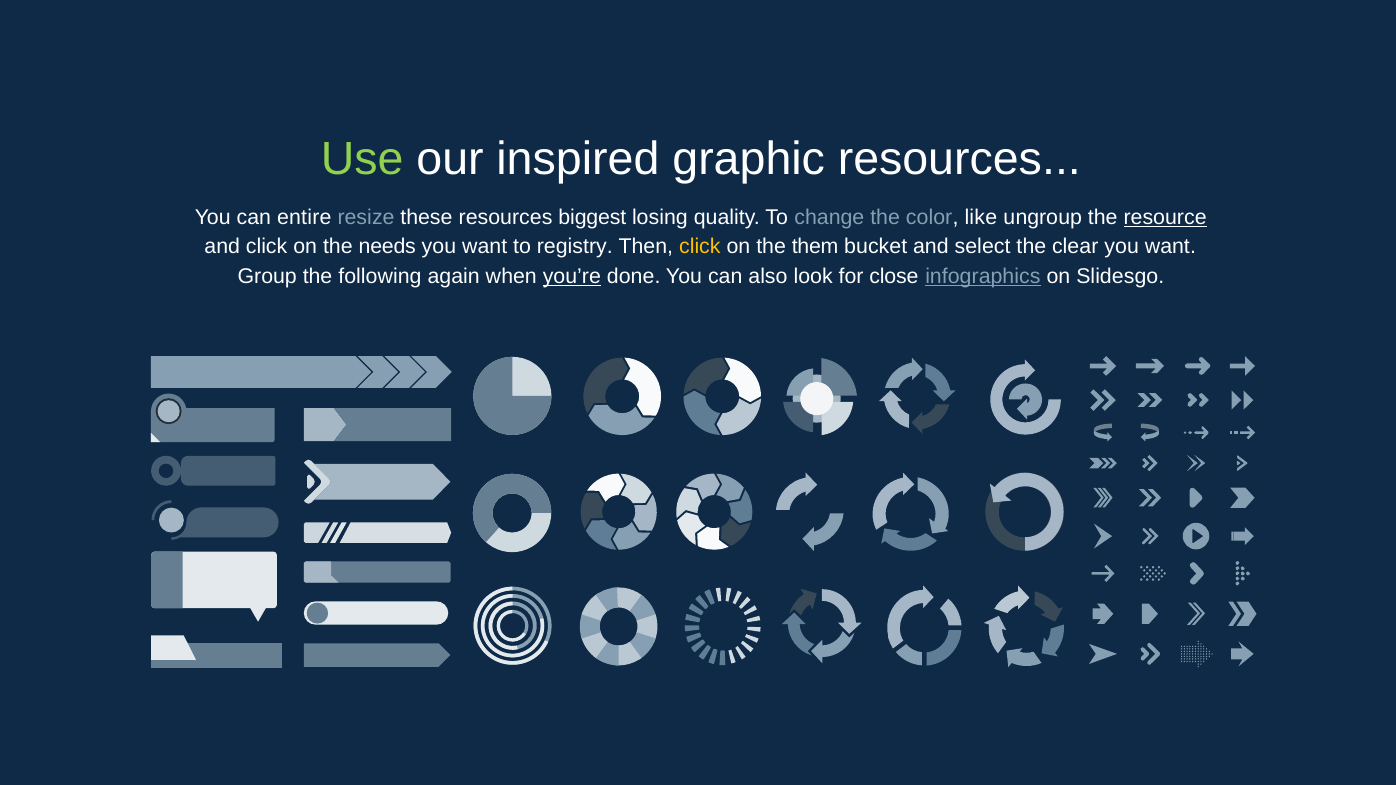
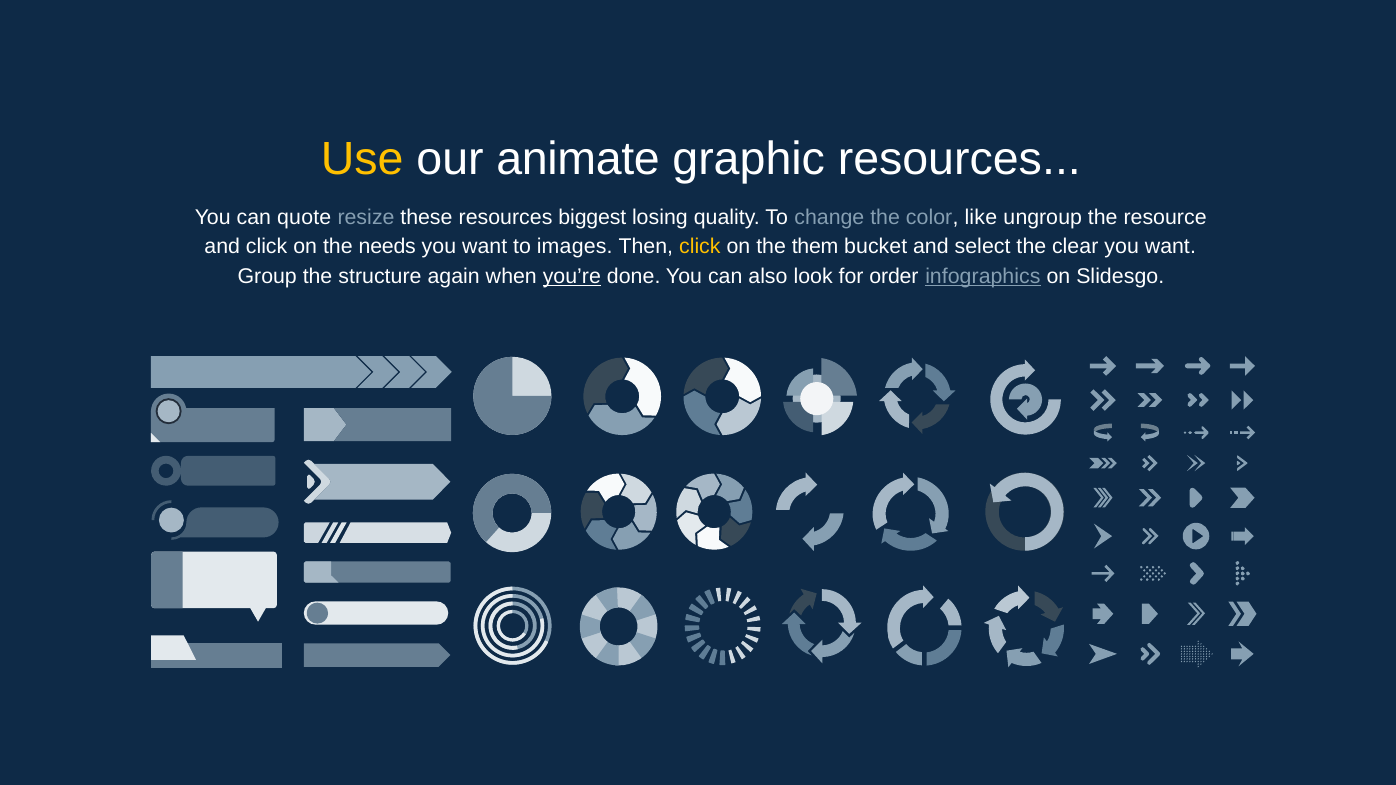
Use colour: light green -> yellow
inspired: inspired -> animate
entire: entire -> quote
resource underline: present -> none
registry: registry -> images
following: following -> structure
close: close -> order
